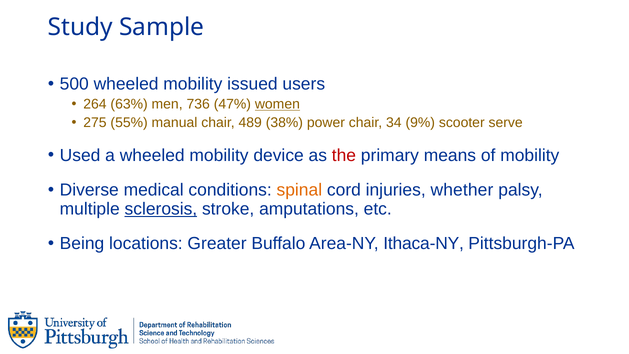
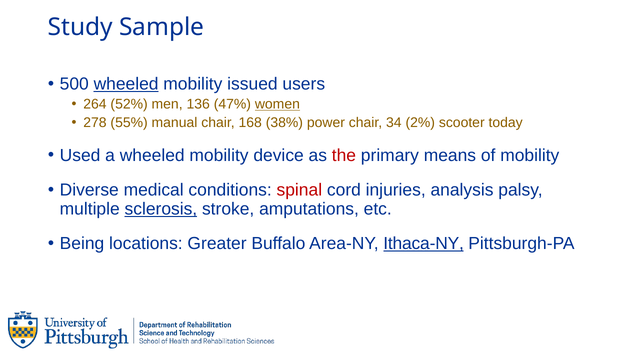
wheeled at (126, 84) underline: none -> present
63%: 63% -> 52%
736: 736 -> 136
275: 275 -> 278
489: 489 -> 168
9%: 9% -> 2%
serve: serve -> today
spinal colour: orange -> red
whether: whether -> analysis
Ithaca-NY underline: none -> present
